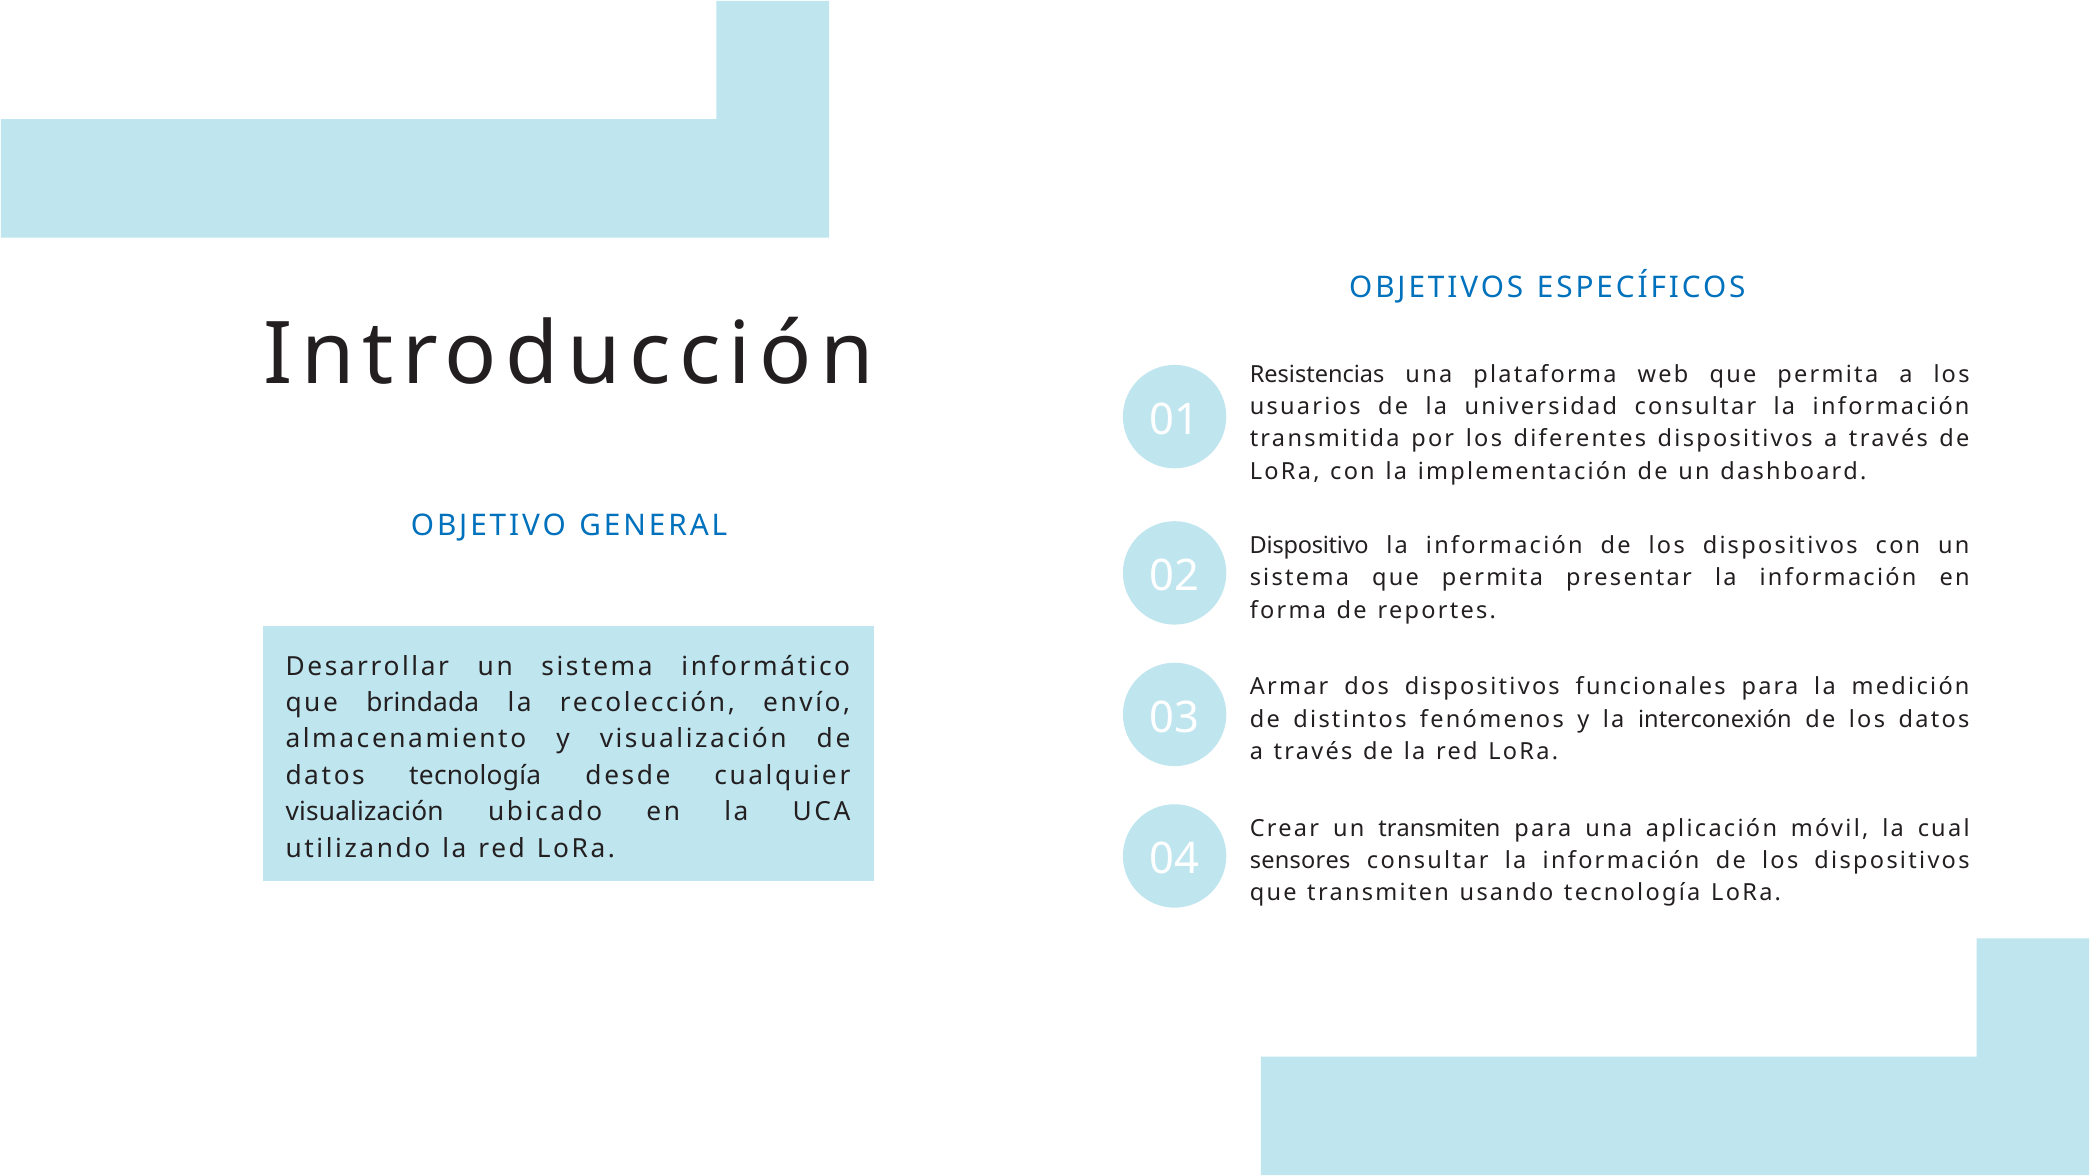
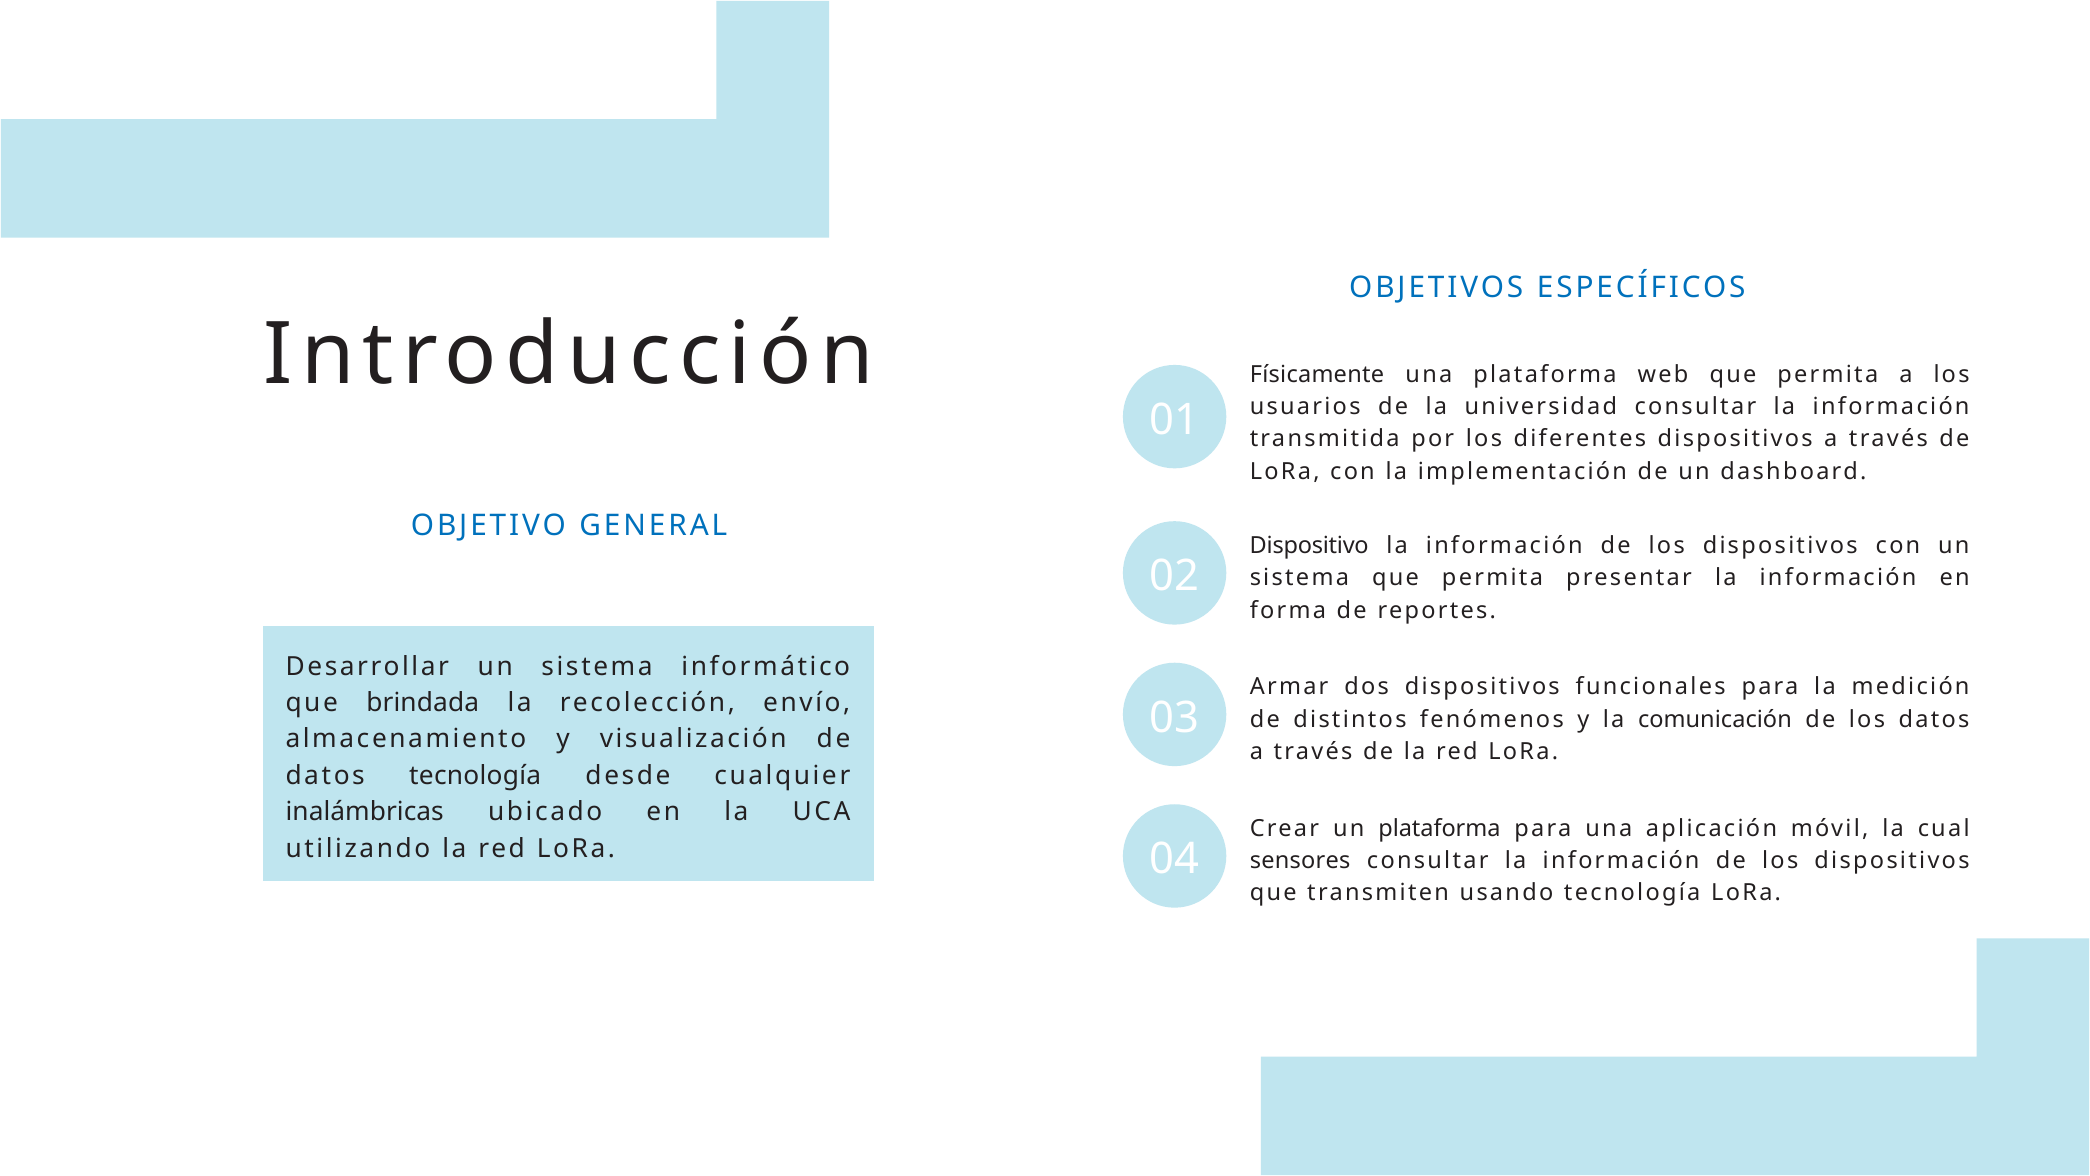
Resistencias: Resistencias -> Físicamente
interconexión: interconexión -> comunicación
visualización at (365, 812): visualización -> inalámbricas
un transmiten: transmiten -> plataforma
